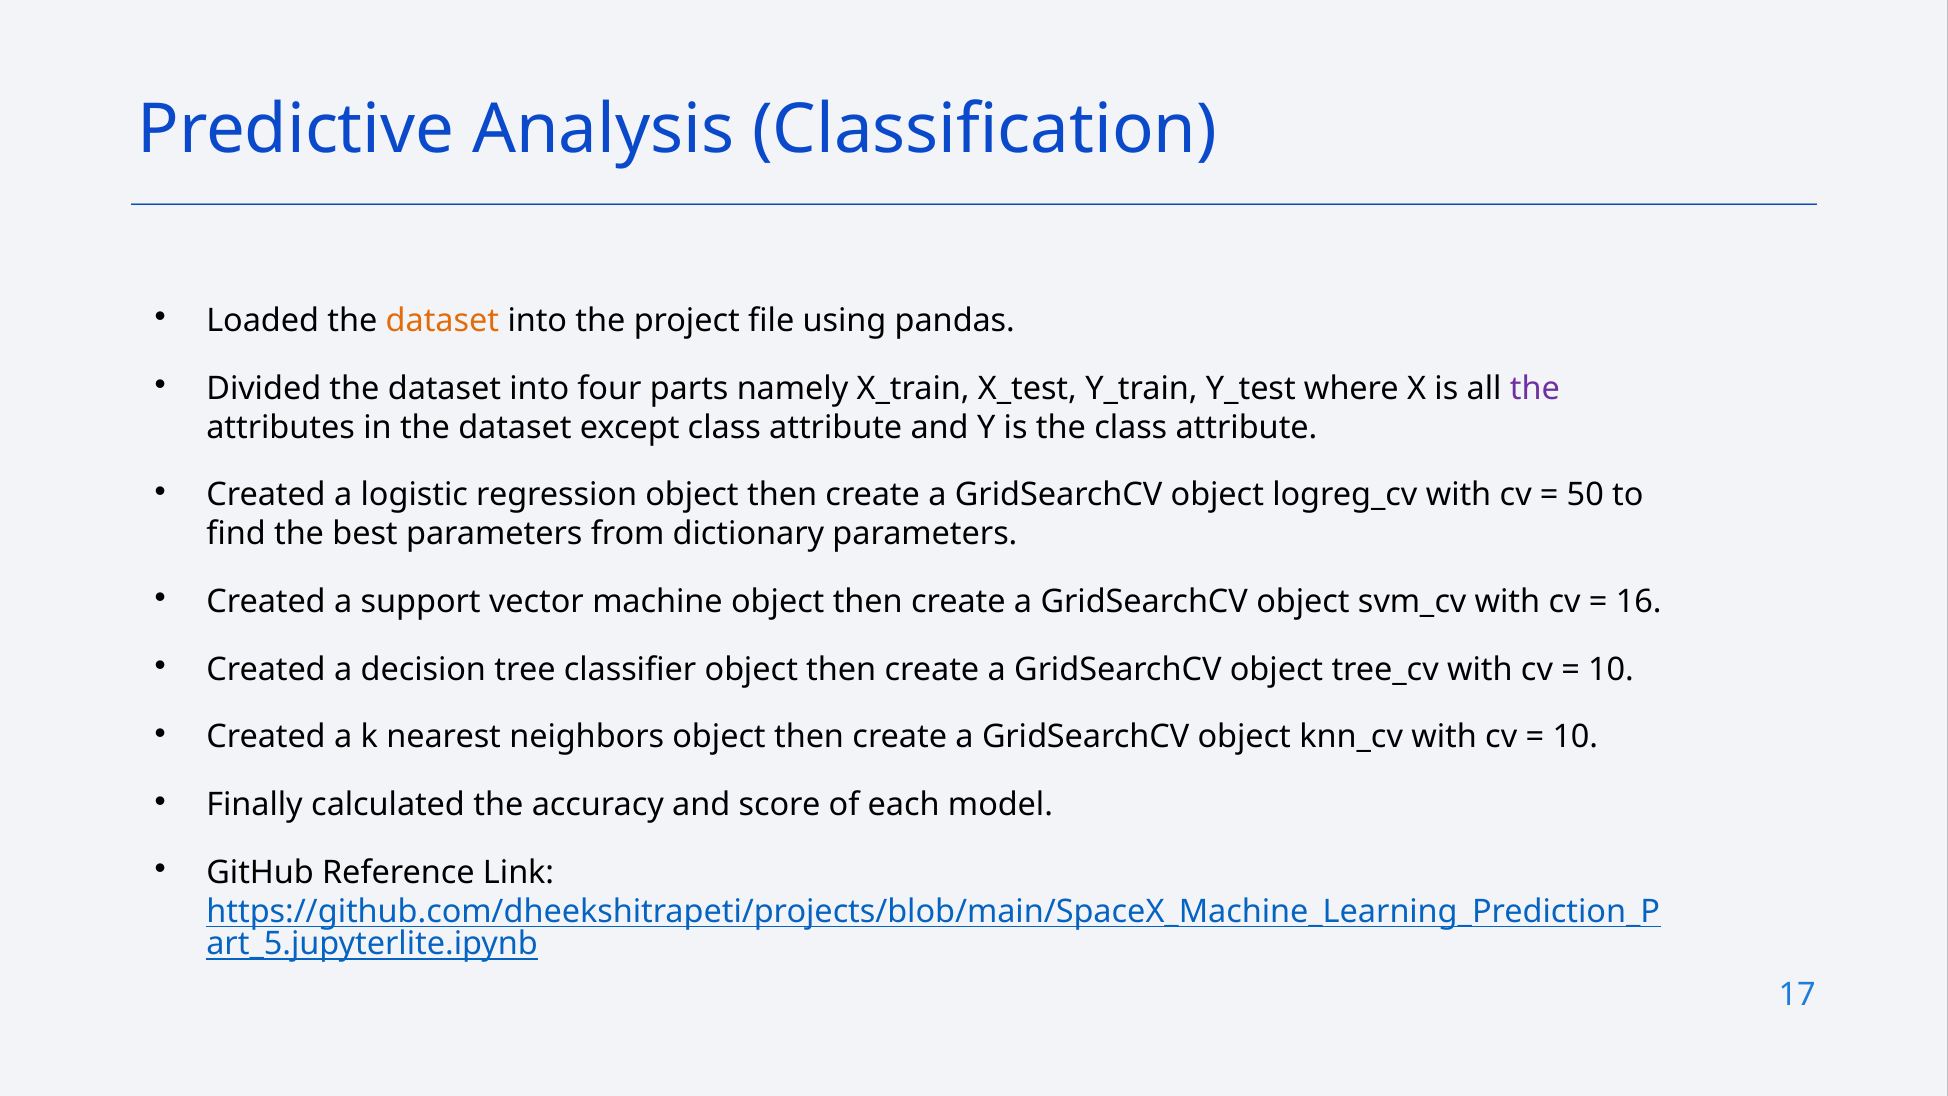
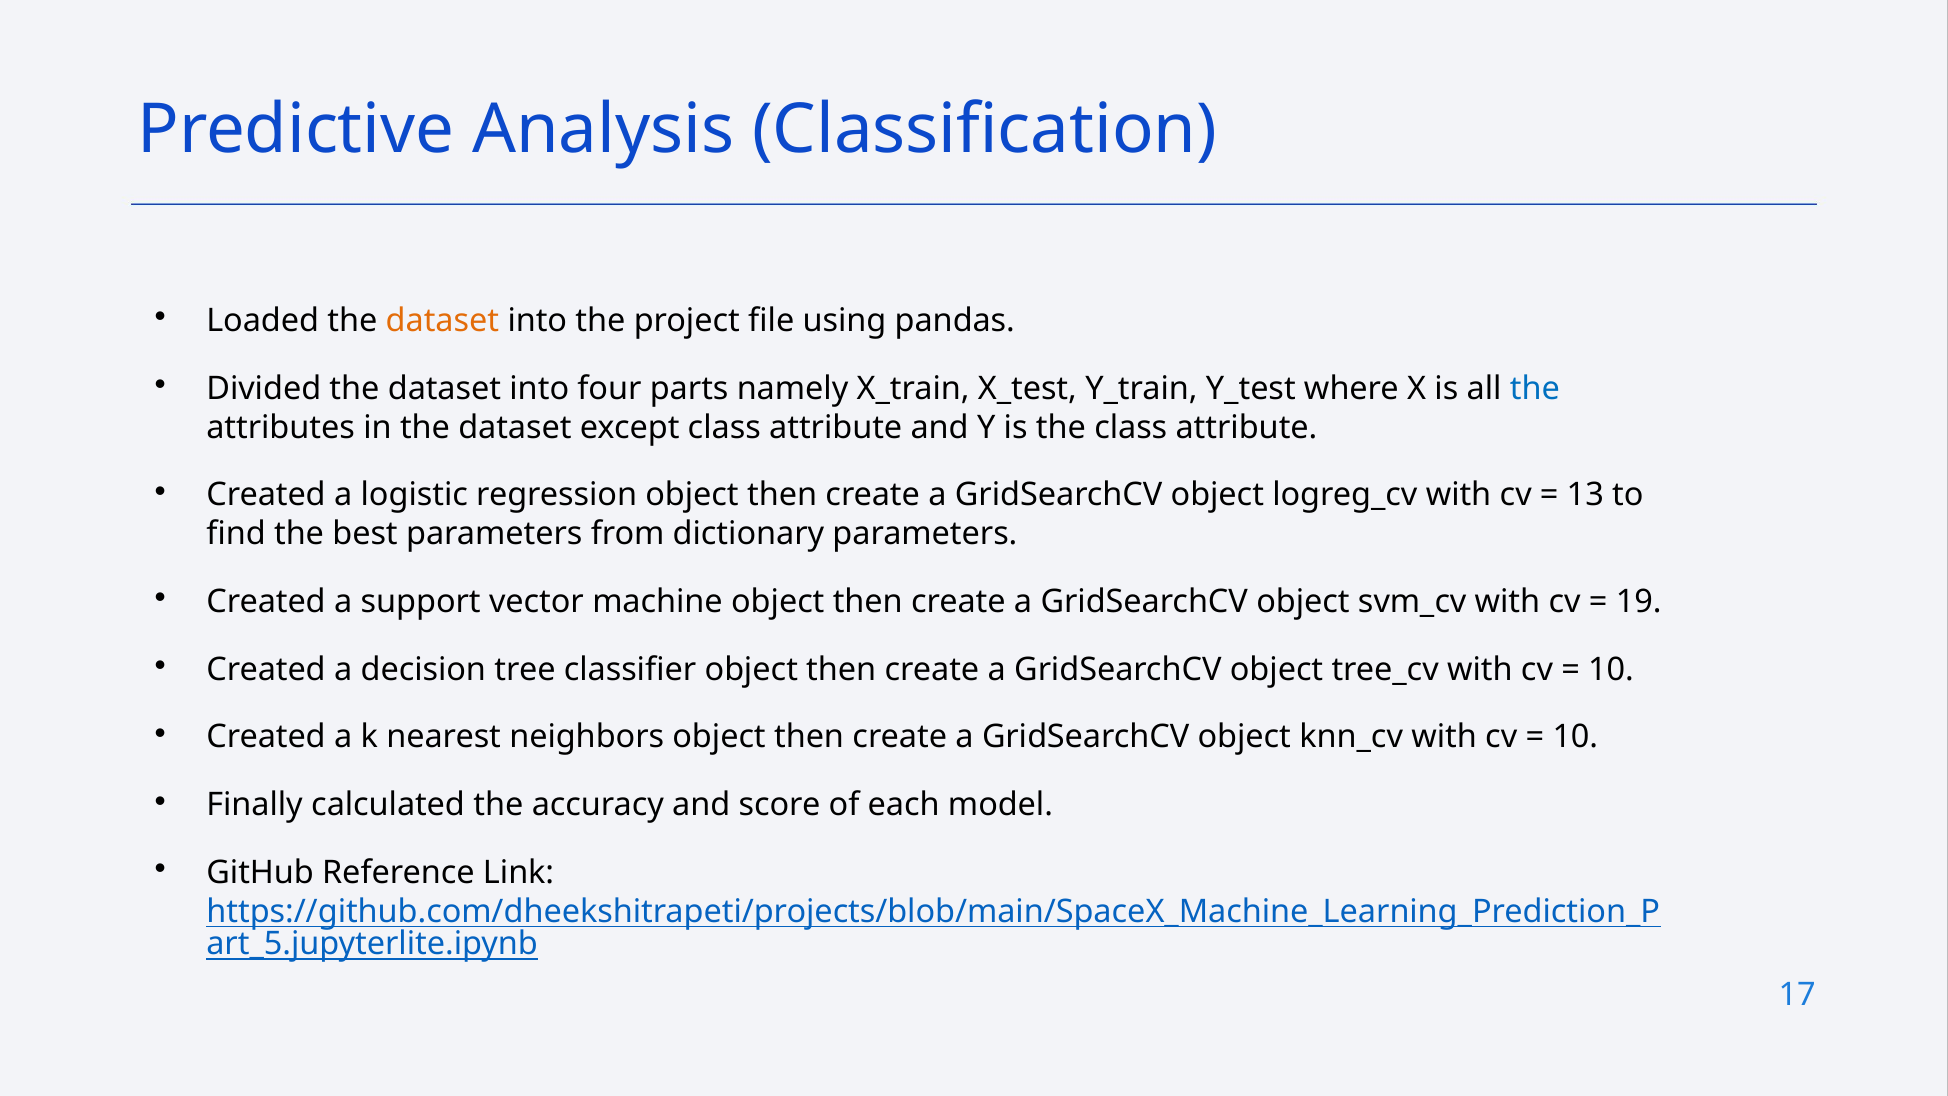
the at (1535, 388) colour: purple -> blue
50: 50 -> 13
16: 16 -> 19
